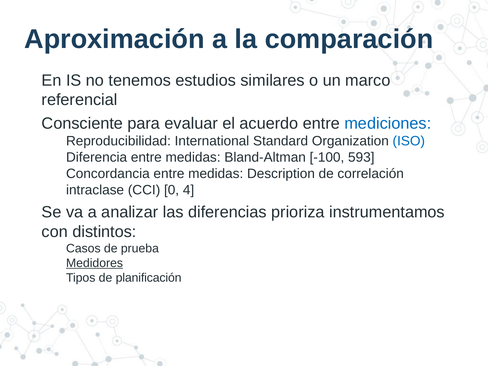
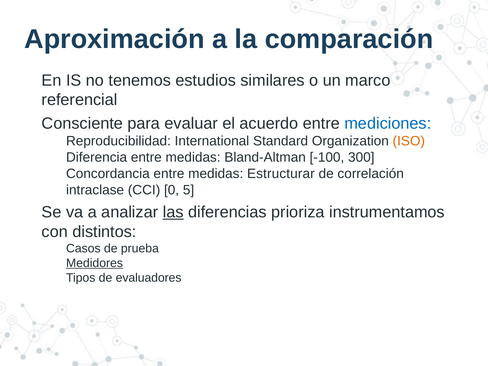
ISO colour: blue -> orange
593: 593 -> 300
Description: Description -> Estructurar
4: 4 -> 5
las underline: none -> present
planificación: planificación -> evaluadores
